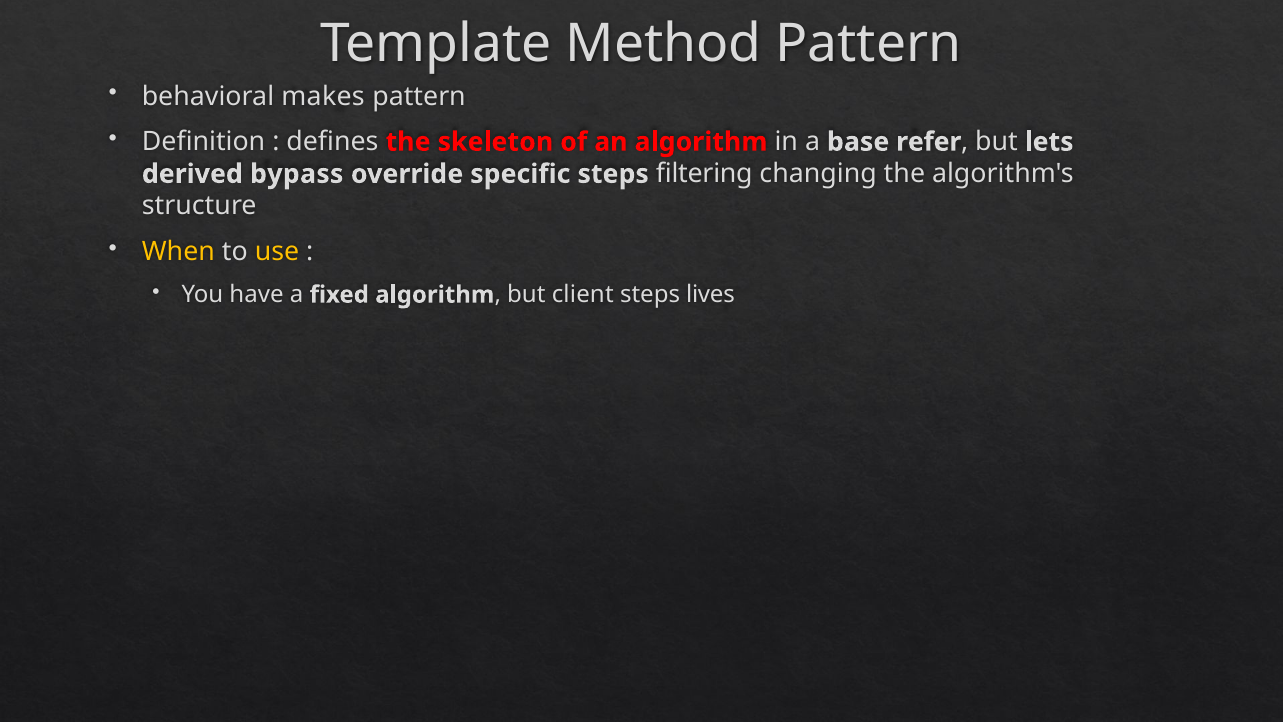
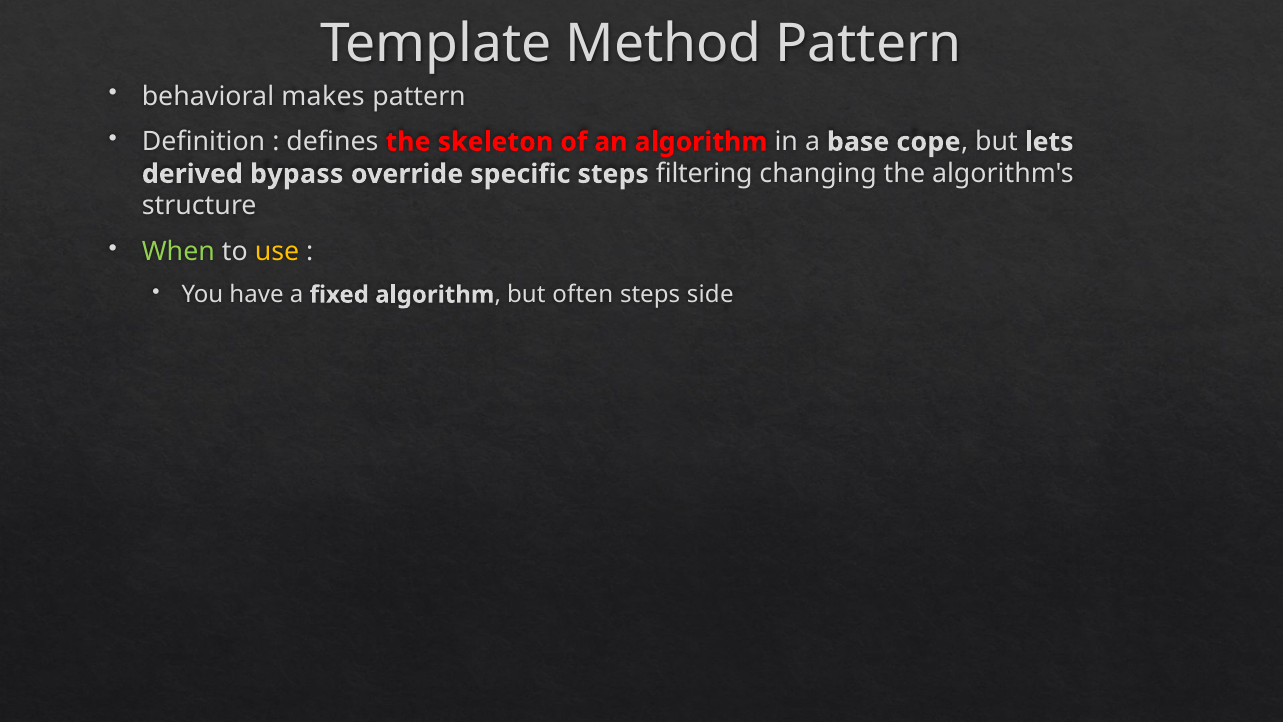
refer: refer -> cope
When colour: yellow -> light green
client: client -> often
lives: lives -> side
